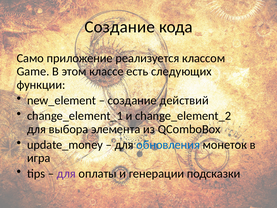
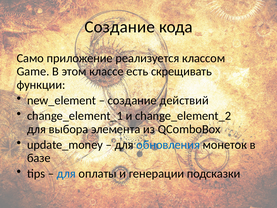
следующих: следующих -> скрещивать
игра: игра -> базе
для at (66, 173) colour: purple -> blue
